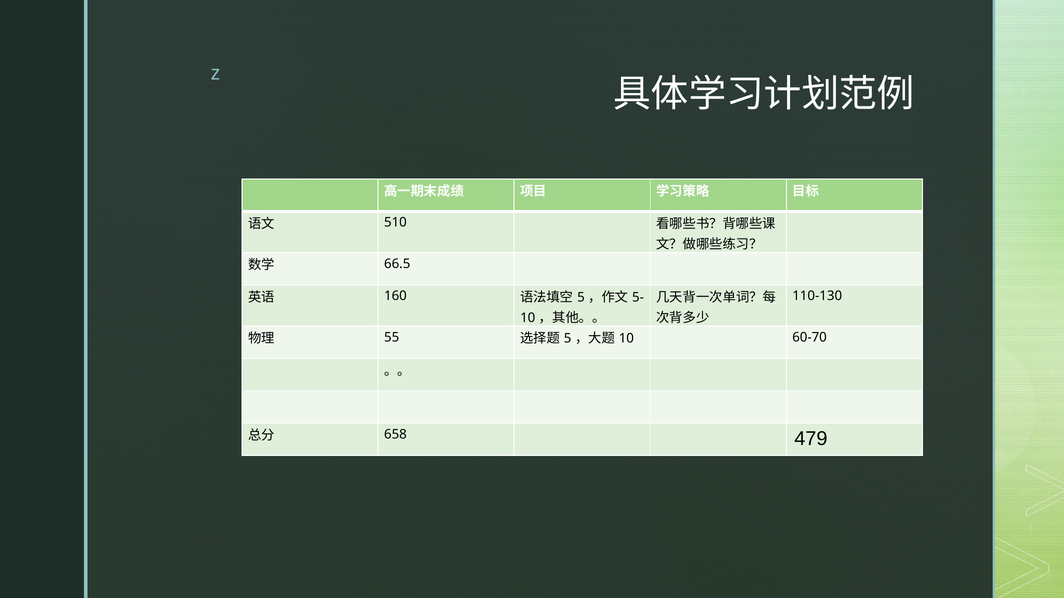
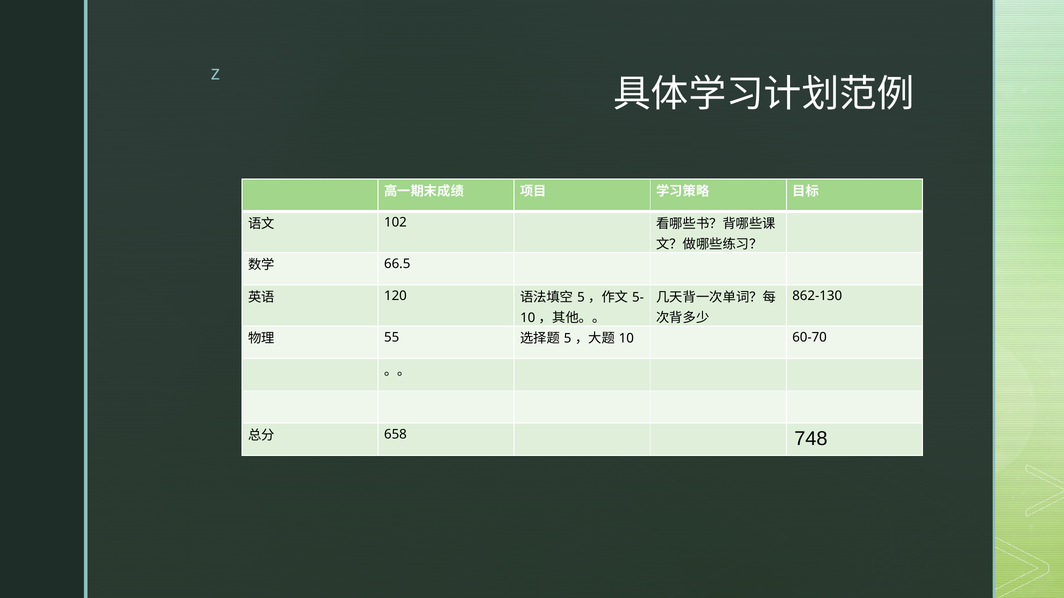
510: 510 -> 102
160: 160 -> 120
110-130: 110-130 -> 862-130
479: 479 -> 748
